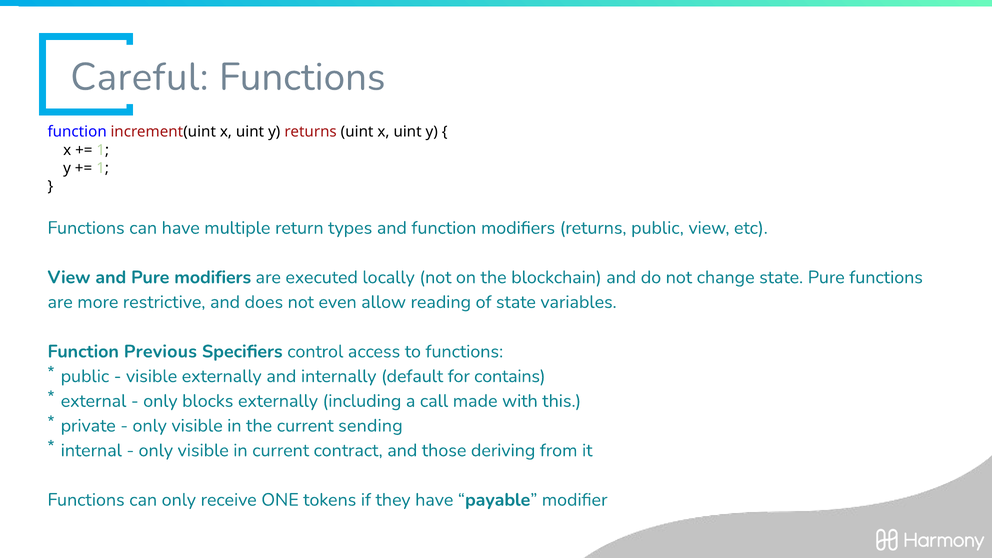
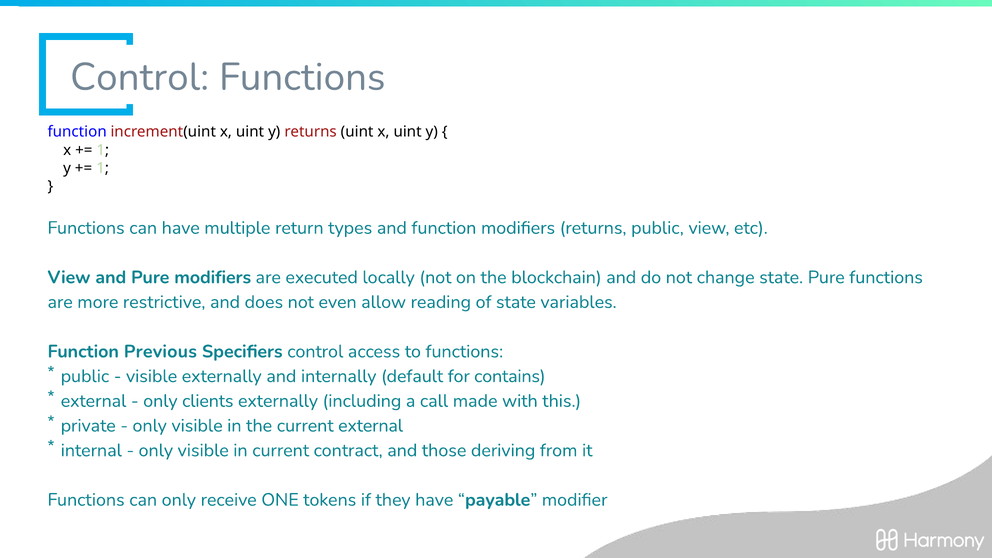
Careful at (139, 77): Careful -> Control
blocks: blocks -> clients
current sending: sending -> external
